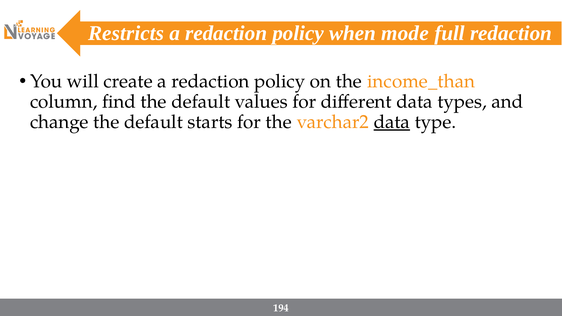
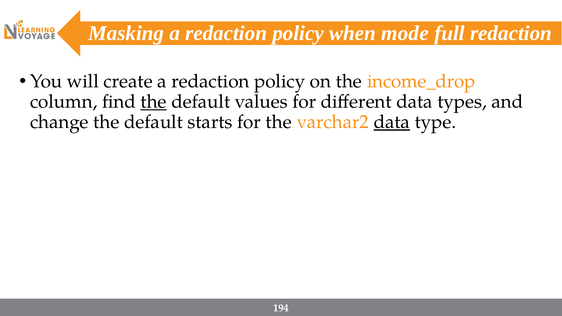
Restricts: Restricts -> Masking
income_than: income_than -> income_drop
the at (154, 102) underline: none -> present
